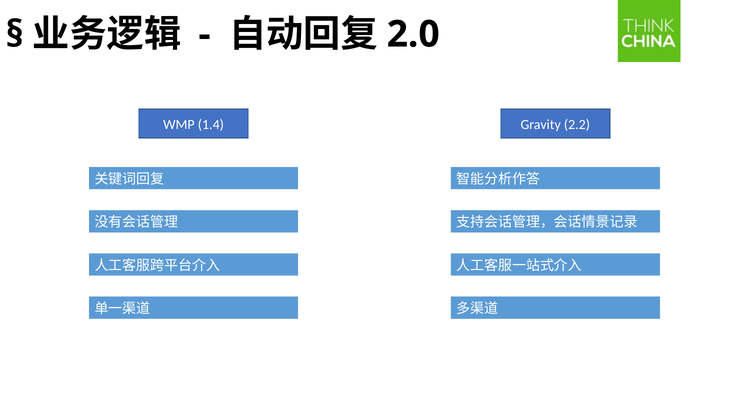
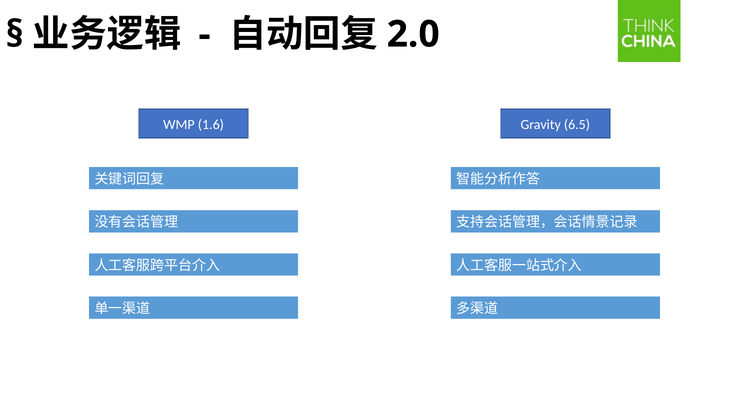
1.4: 1.4 -> 1.6
2.2: 2.2 -> 6.5
